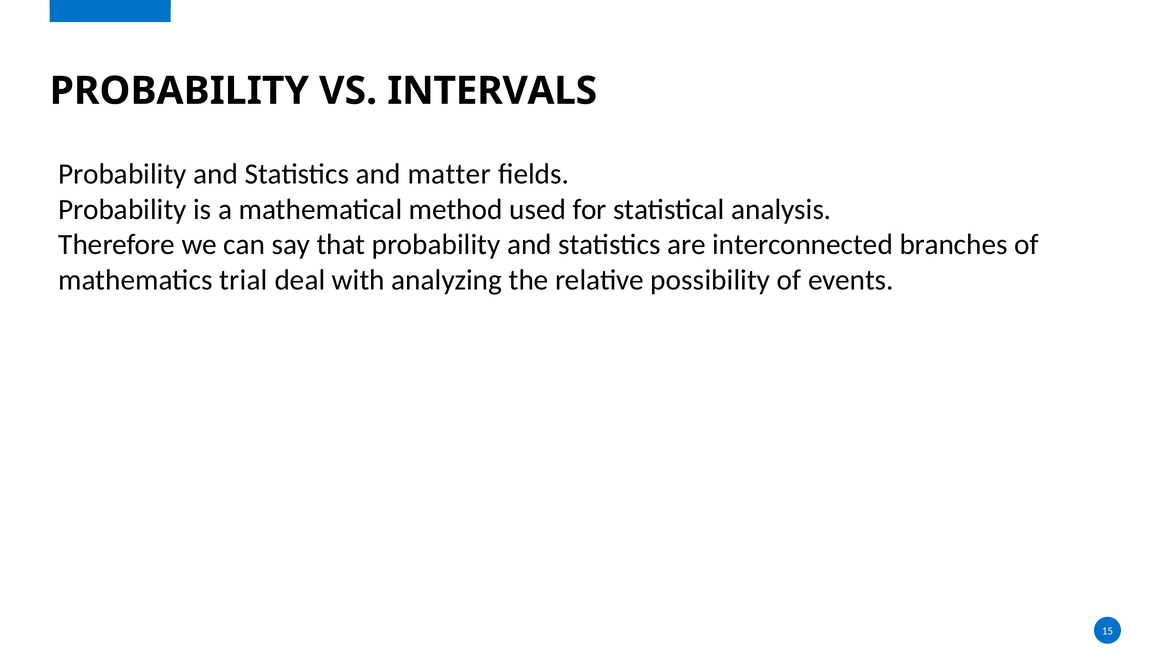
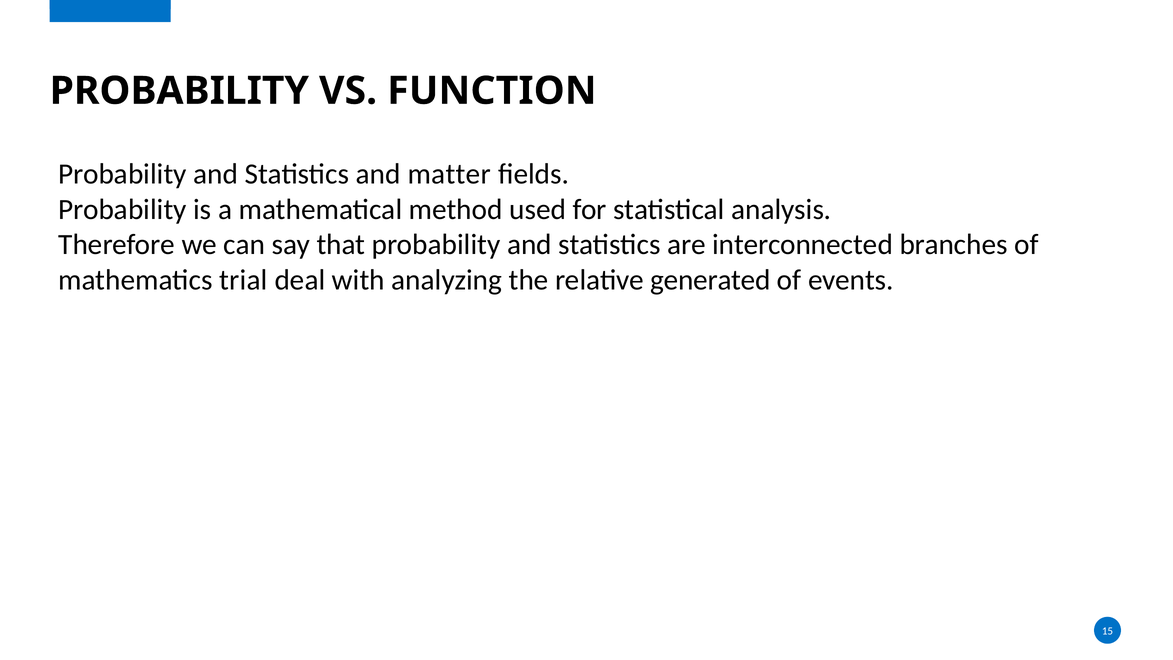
INTERVALS: INTERVALS -> FUNCTION
possibility: possibility -> generated
